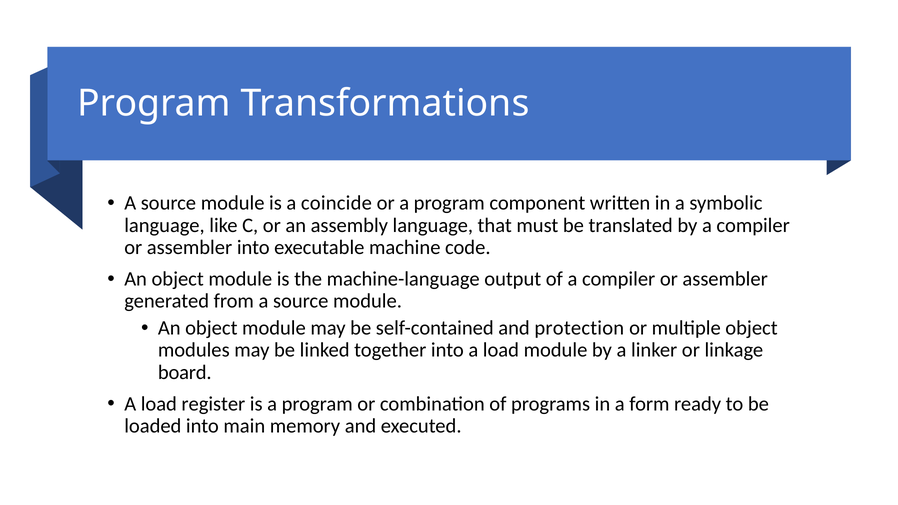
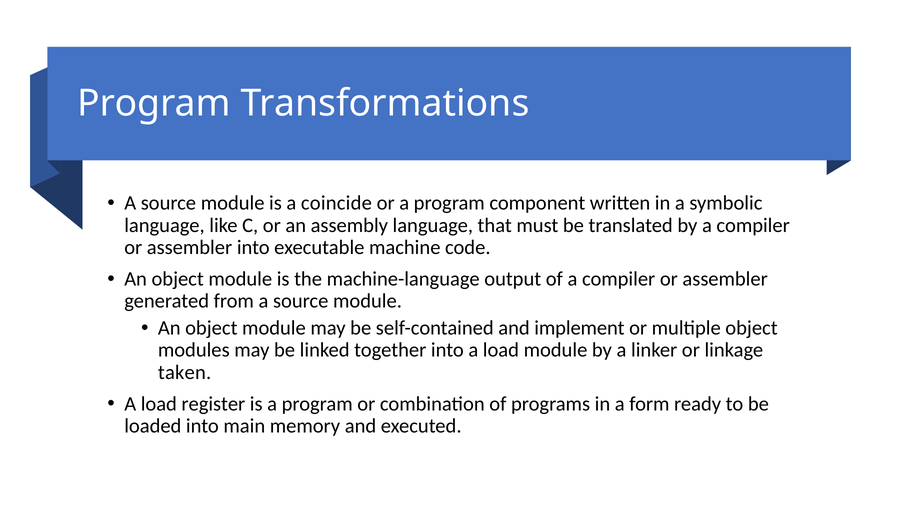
protection: protection -> implement
board: board -> taken
